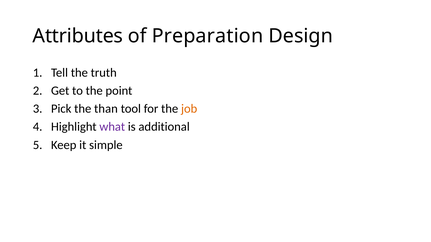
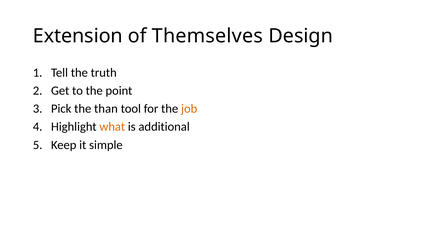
Attributes: Attributes -> Extension
Preparation: Preparation -> Themselves
what colour: purple -> orange
